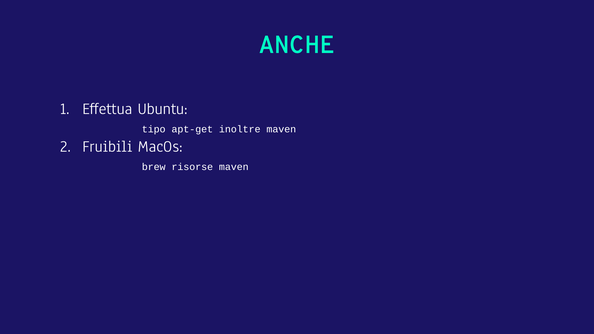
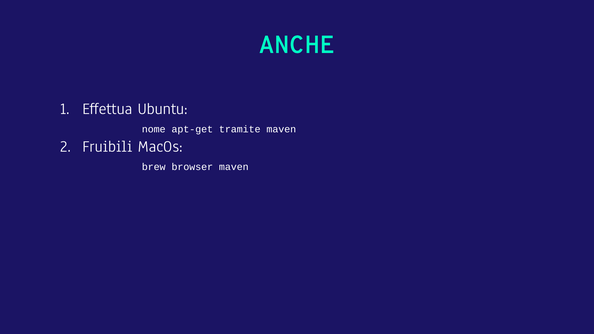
tipo: tipo -> nome
inoltre: inoltre -> tramite
risorse: risorse -> browser
